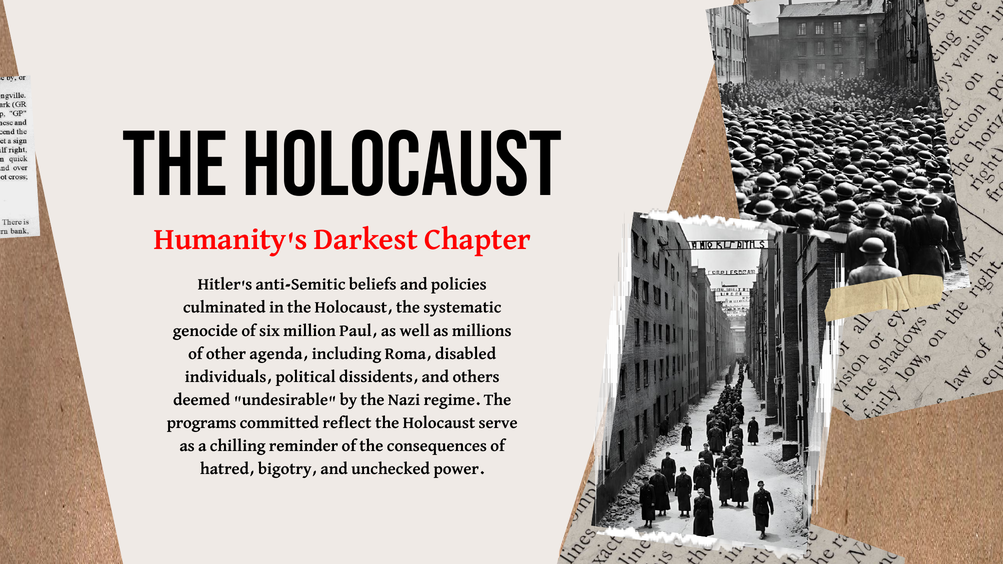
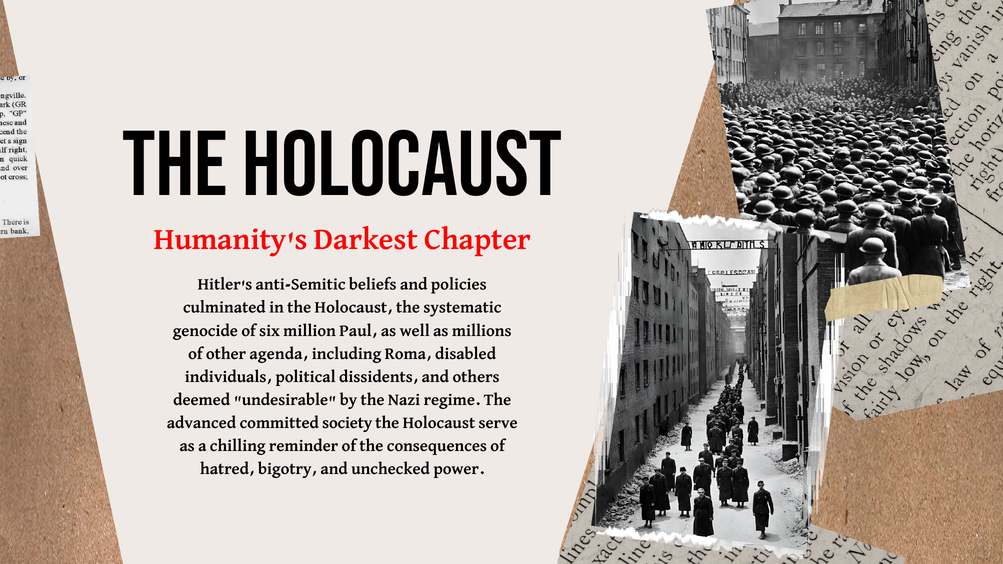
programs: programs -> advanced
reflect: reflect -> society
